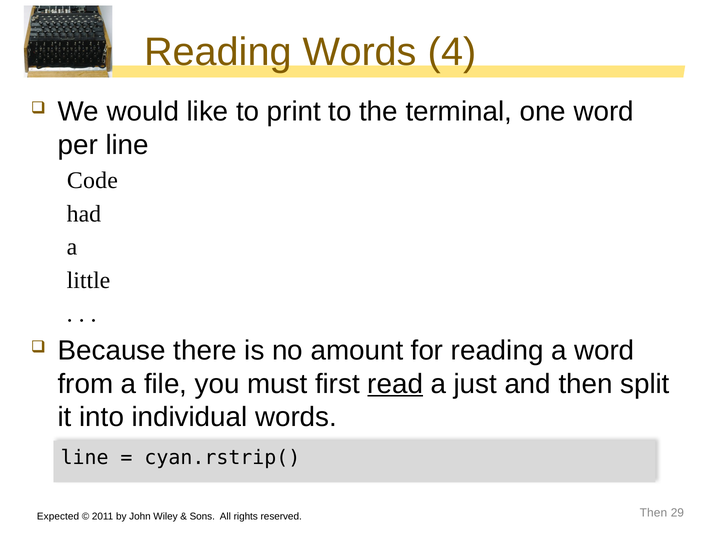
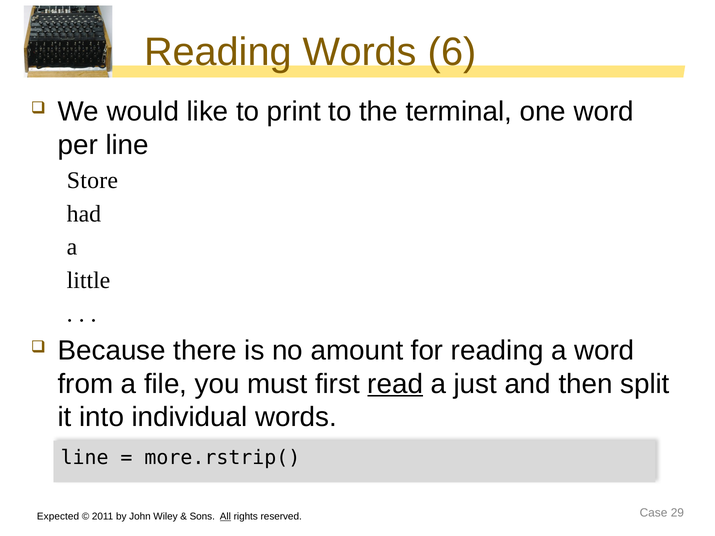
4: 4 -> 6
Code: Code -> Store
cyan.rstrip(: cyan.rstrip( -> more.rstrip(
All underline: none -> present
reserved Then: Then -> Case
